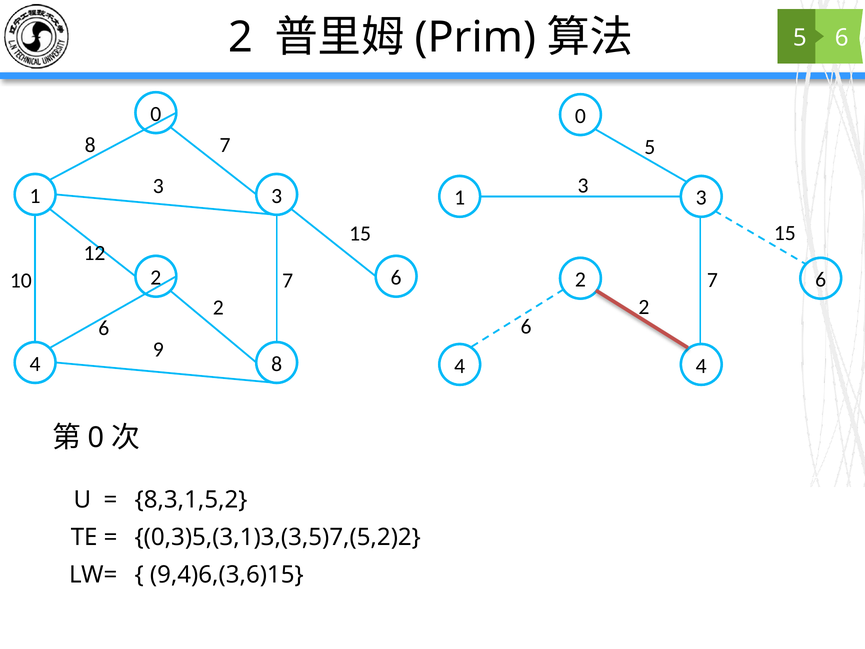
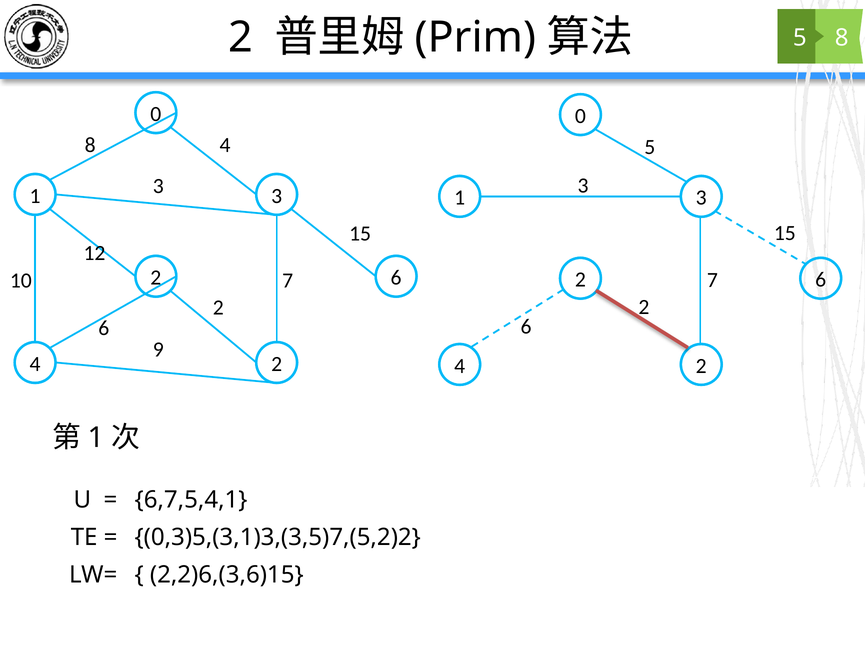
6 at (842, 38): 6 -> 8
8 7: 7 -> 4
8 at (277, 364): 8 -> 2
4 at (701, 366): 4 -> 2
0 at (96, 438): 0 -> 1
8,3,1,5,2: 8,3,1,5,2 -> 6,7,5,4,1
9,4)6,(3,6)15: 9,4)6,(3,6)15 -> 2,2)6,(3,6)15
